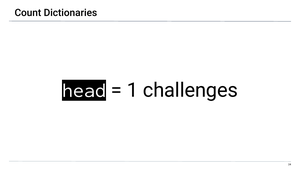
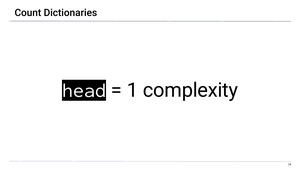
challenges: challenges -> complexity
